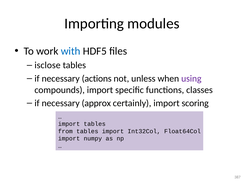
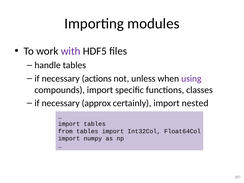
with colour: blue -> purple
isclose: isclose -> handle
scoring: scoring -> nested
